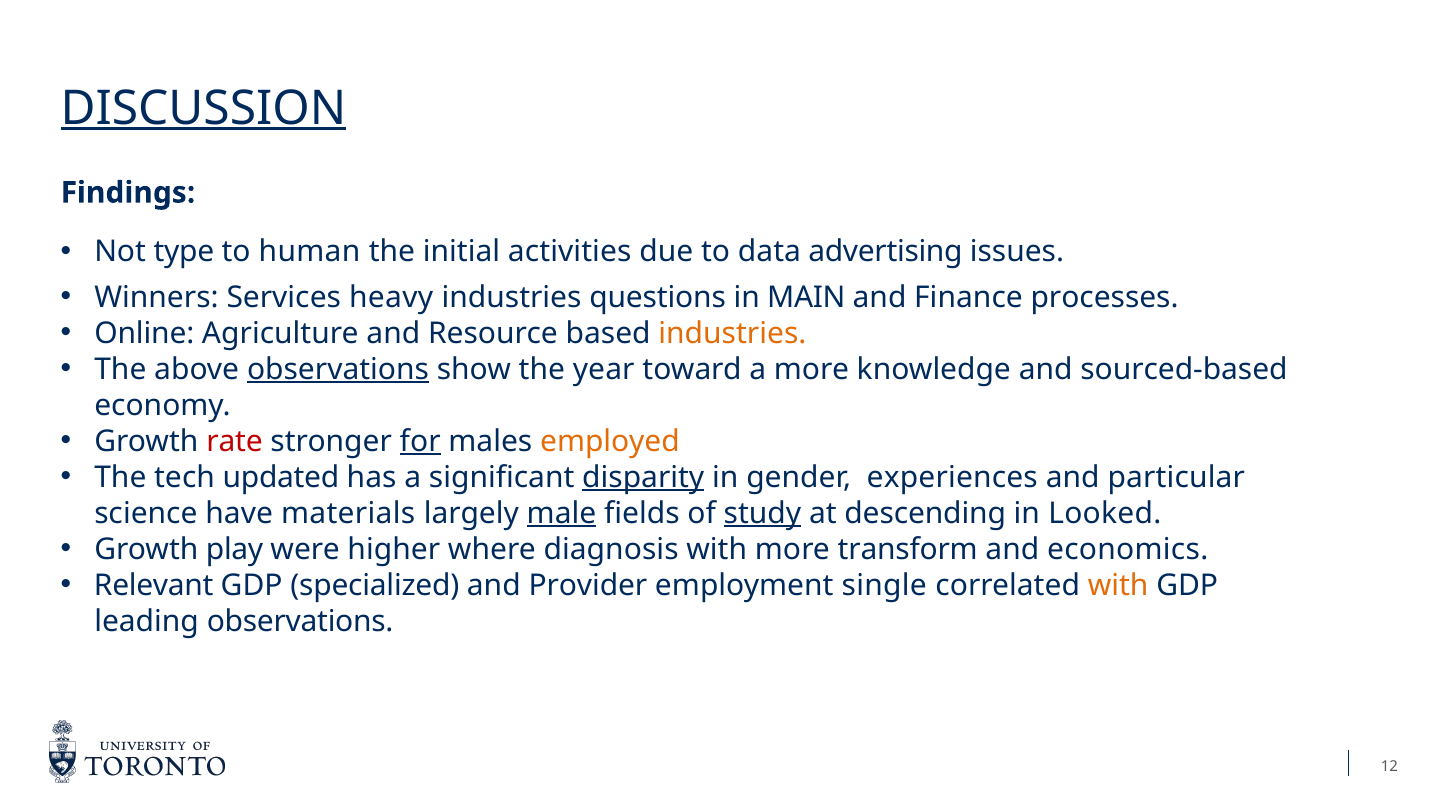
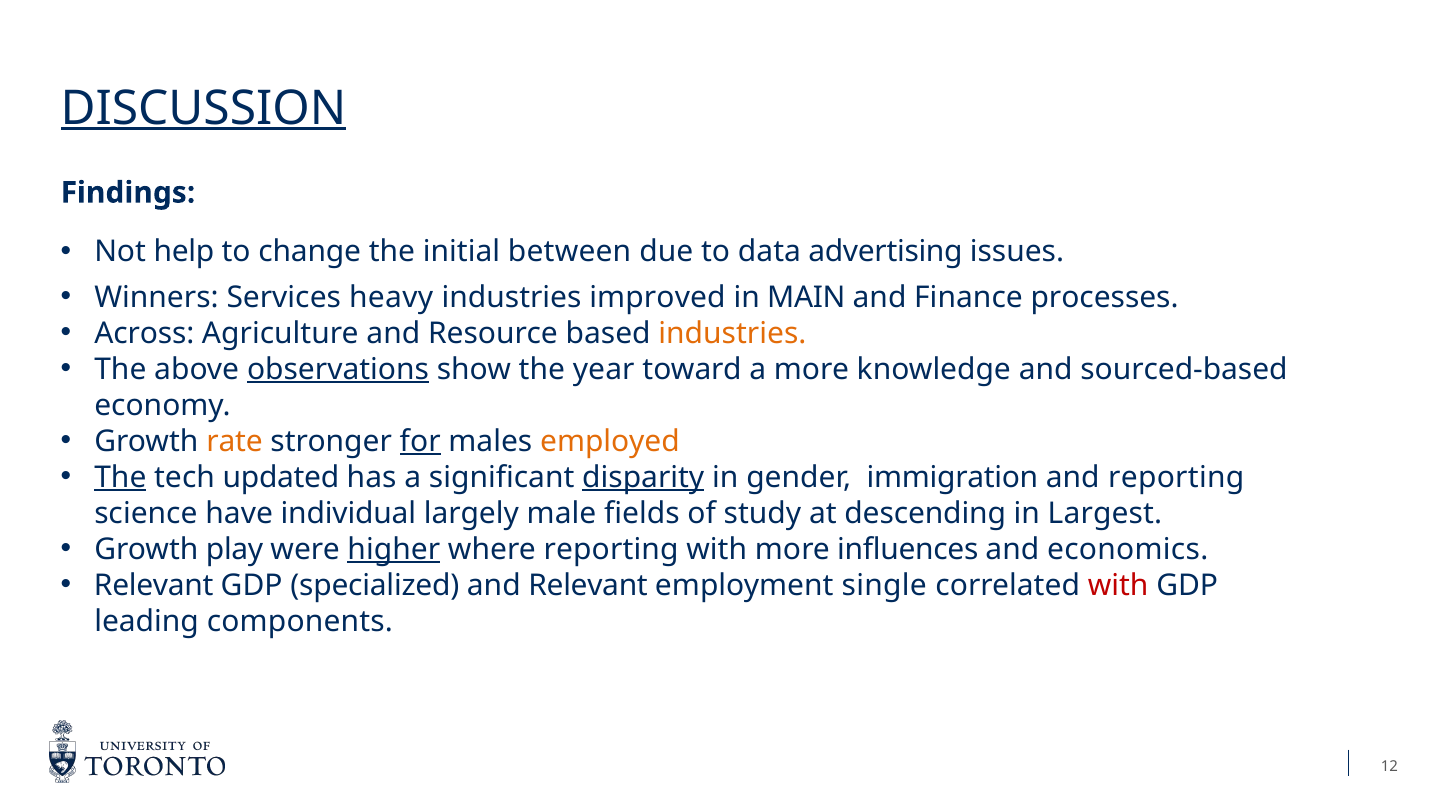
type: type -> help
human: human -> change
activities: activities -> between
questions: questions -> improved
Online: Online -> Across
rate colour: red -> orange
The at (120, 477) underline: none -> present
experiences: experiences -> immigration
and particular: particular -> reporting
materials: materials -> individual
male underline: present -> none
study underline: present -> none
Looked: Looked -> Largest
higher underline: none -> present
where diagnosis: diagnosis -> reporting
transform: transform -> influences
and Provider: Provider -> Relevant
with at (1118, 585) colour: orange -> red
leading observations: observations -> components
